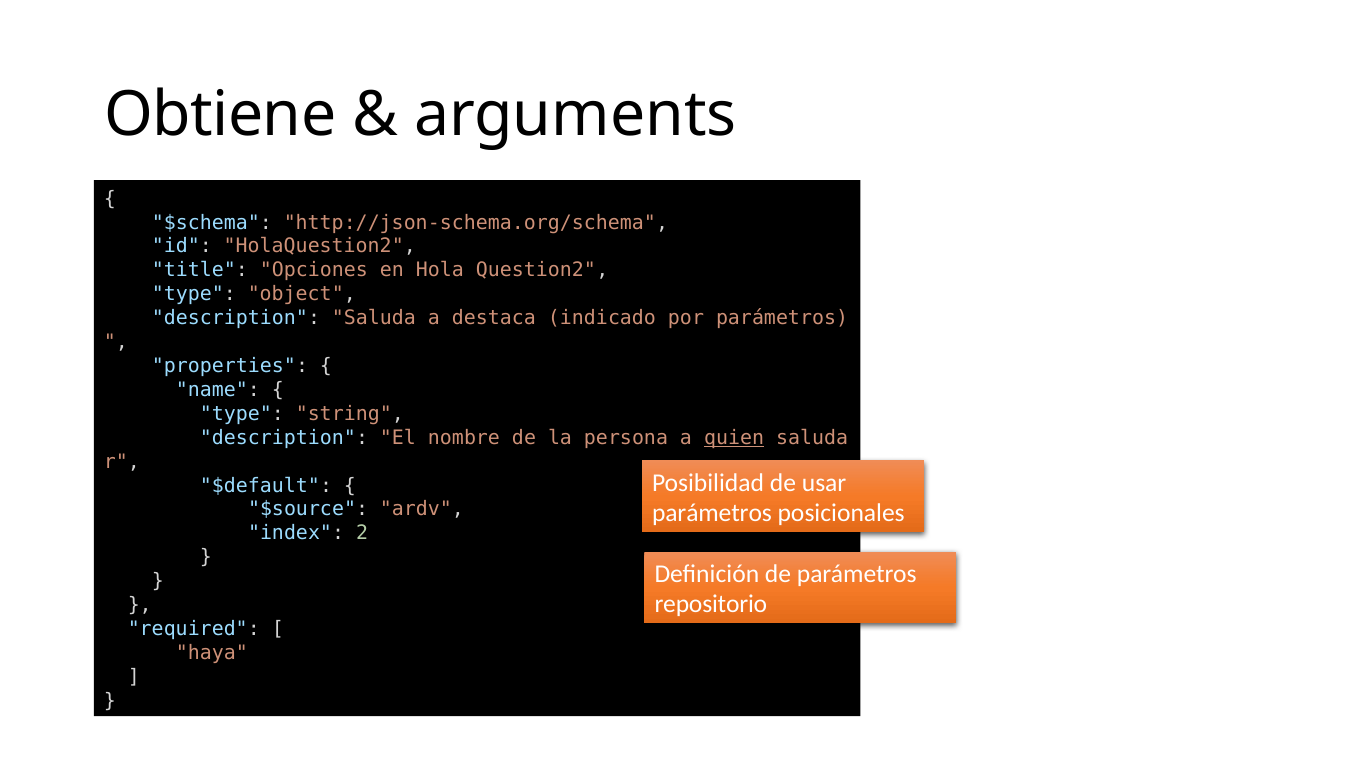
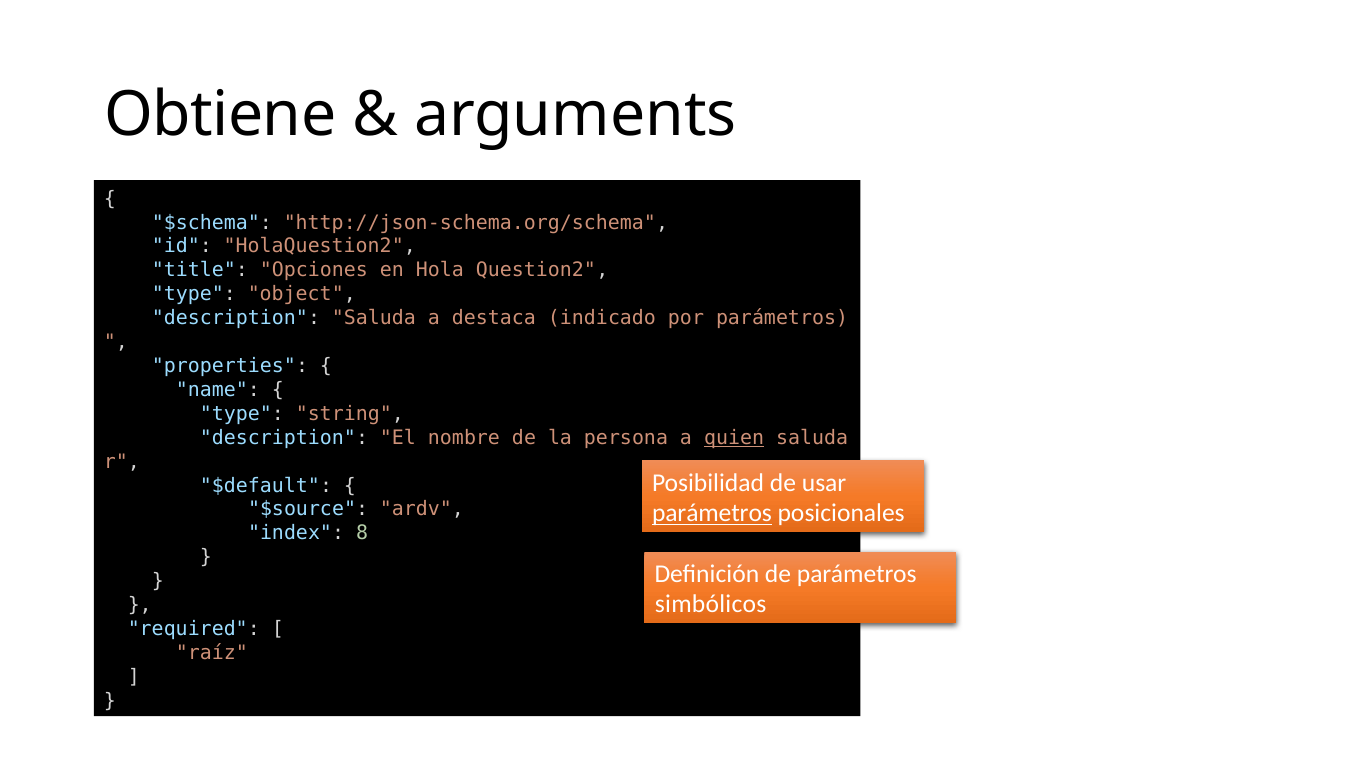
parámetros at (712, 513) underline: none -> present
2: 2 -> 8
repositorio: repositorio -> simbólicos
haya: haya -> raíz
